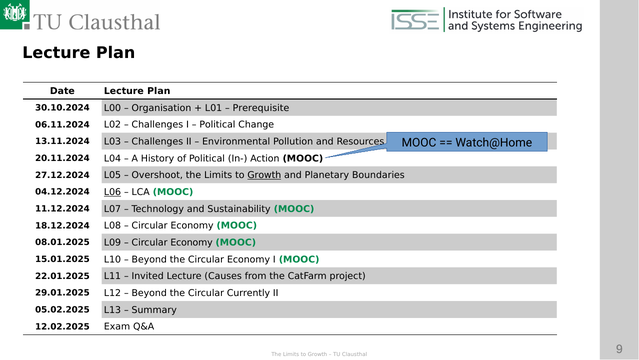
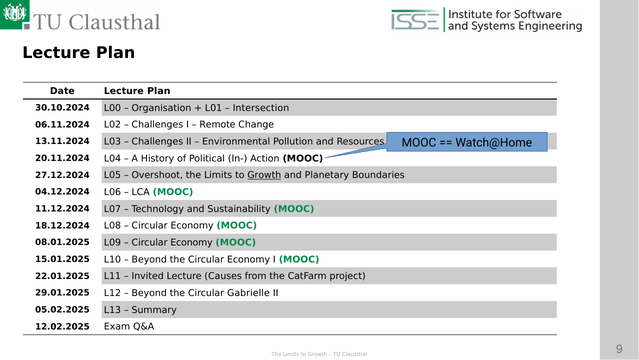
Prerequisite: Prerequisite -> Intersection
Political at (217, 125): Political -> Remote
L06 underline: present -> none
Currently: Currently -> Gabrielle
